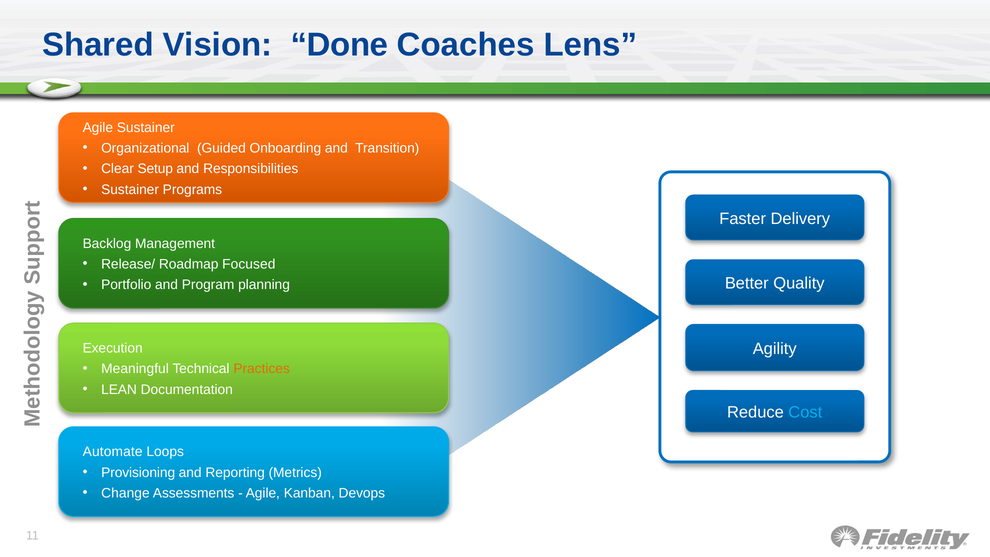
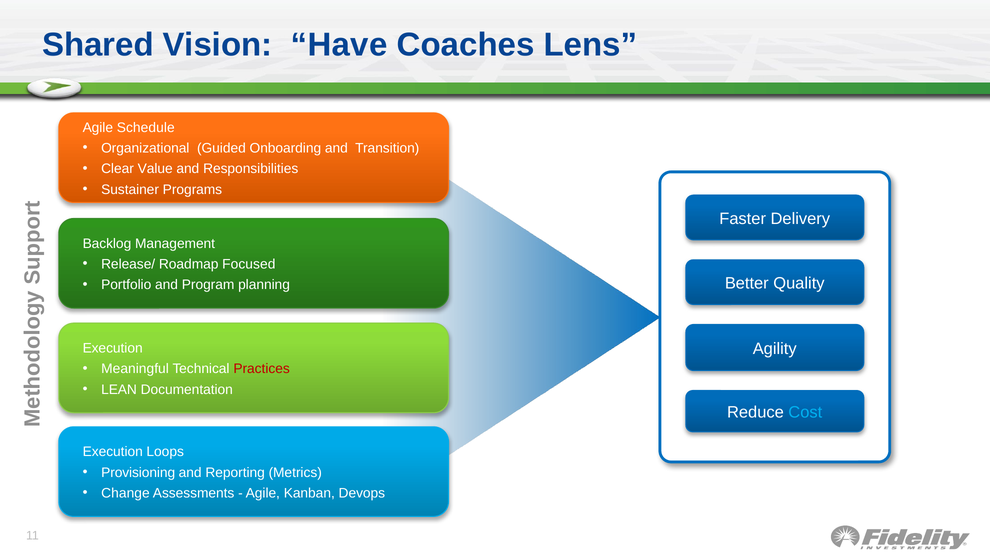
Done: Done -> Have
Agile Sustainer: Sustainer -> Schedule
Setup: Setup -> Value
Practices colour: orange -> red
Automate at (113, 452): Automate -> Execution
